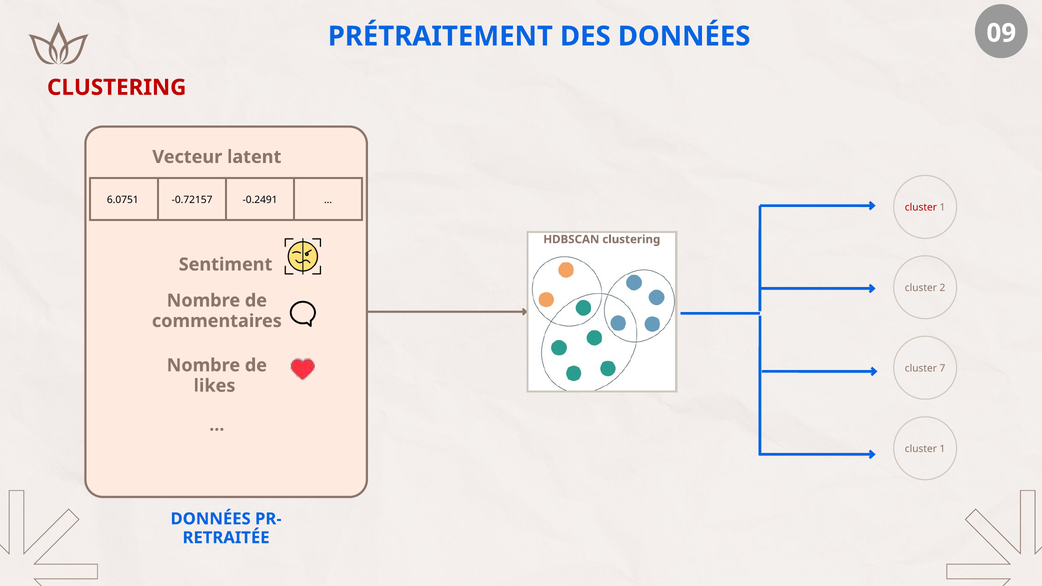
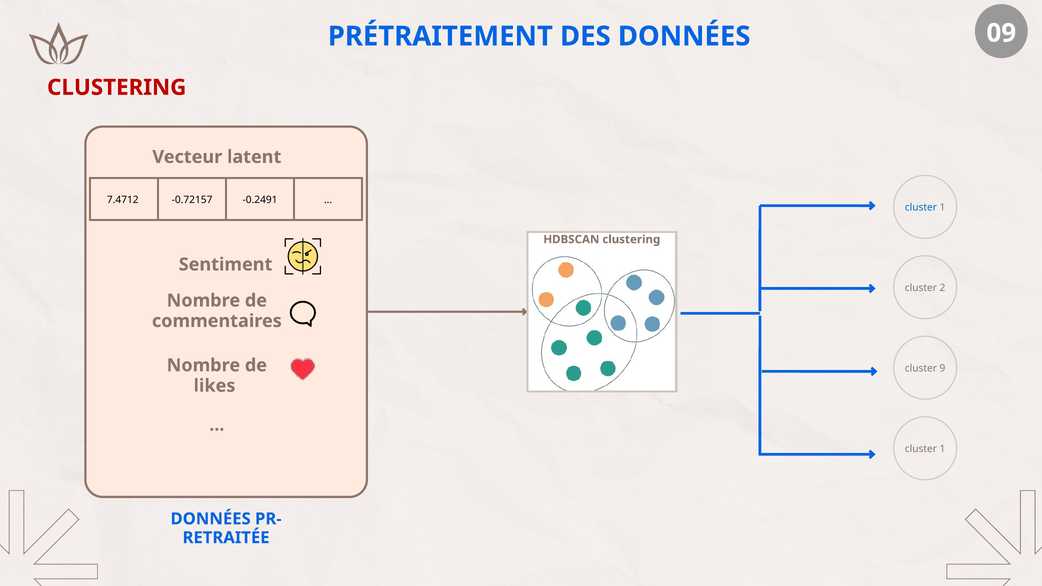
6.0751: 6.0751 -> 7.4712
cluster at (921, 208) colour: red -> blue
7: 7 -> 9
